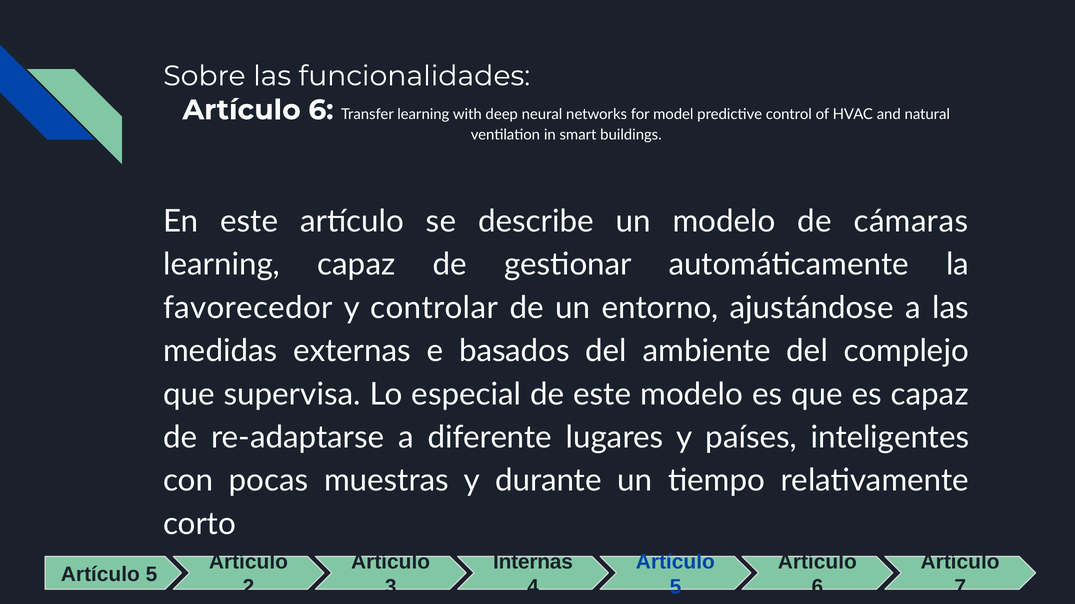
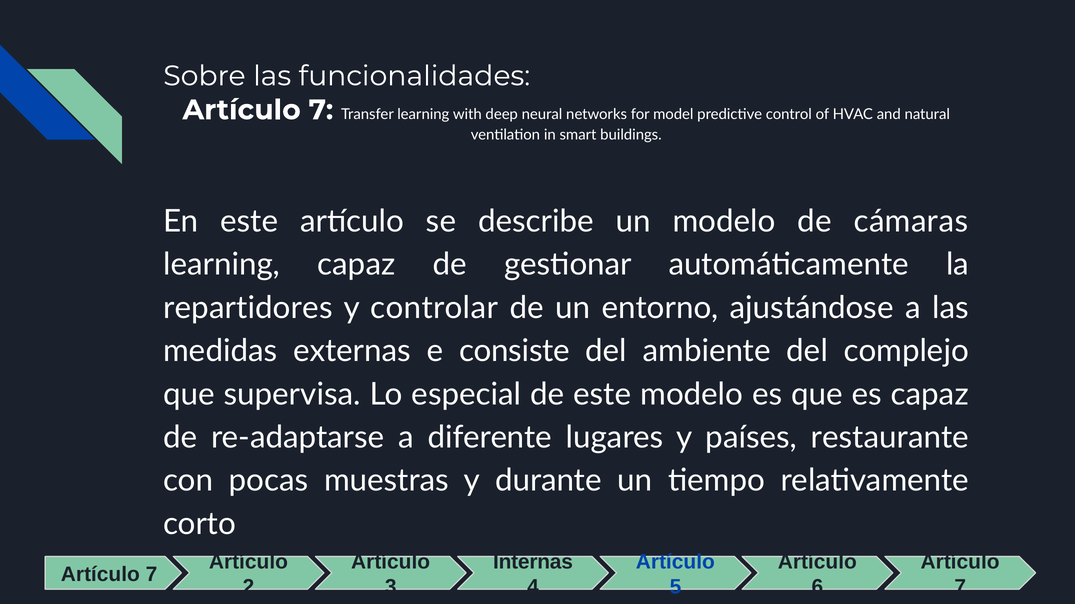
6 at (321, 110): 6 -> 7
favorecedor: favorecedor -> repartidores
basados: basados -> consiste
inteligentes: inteligentes -> restaurante
5 at (152, 575): 5 -> 7
